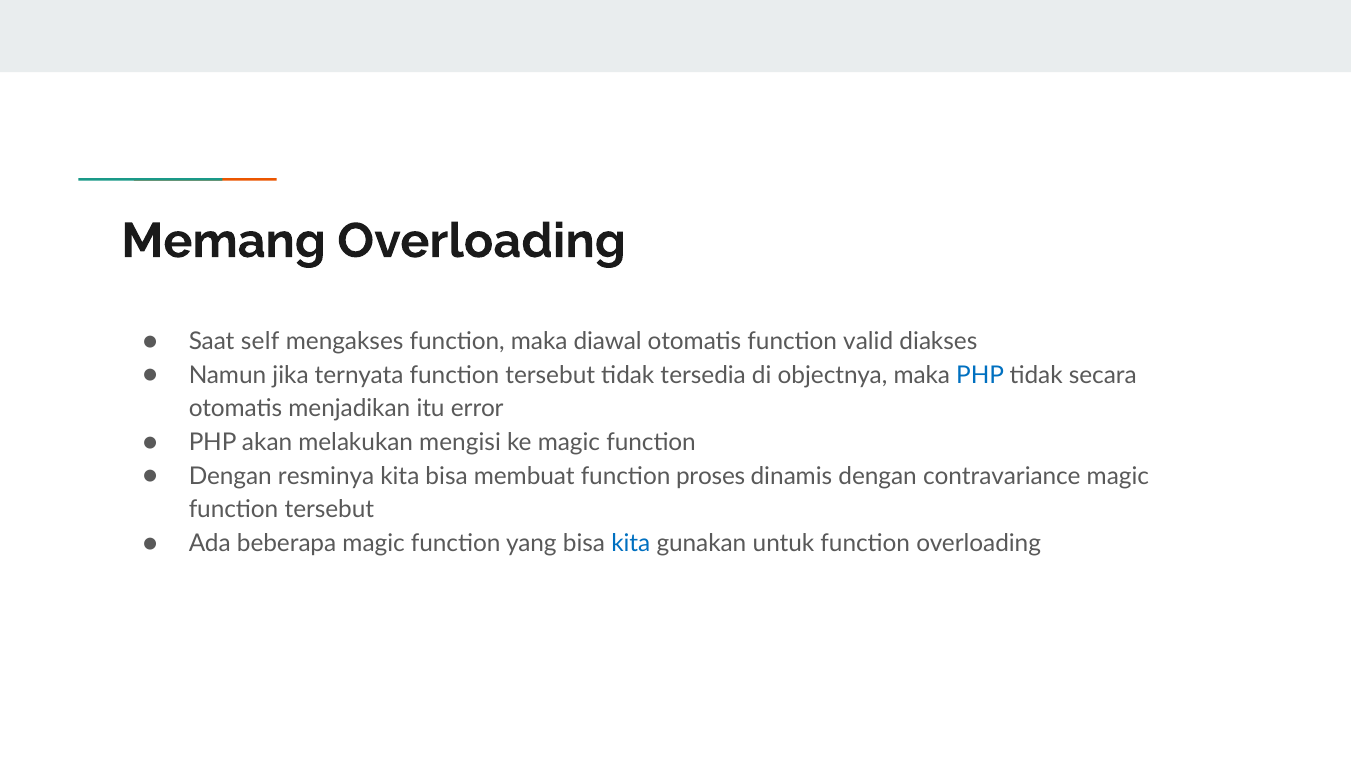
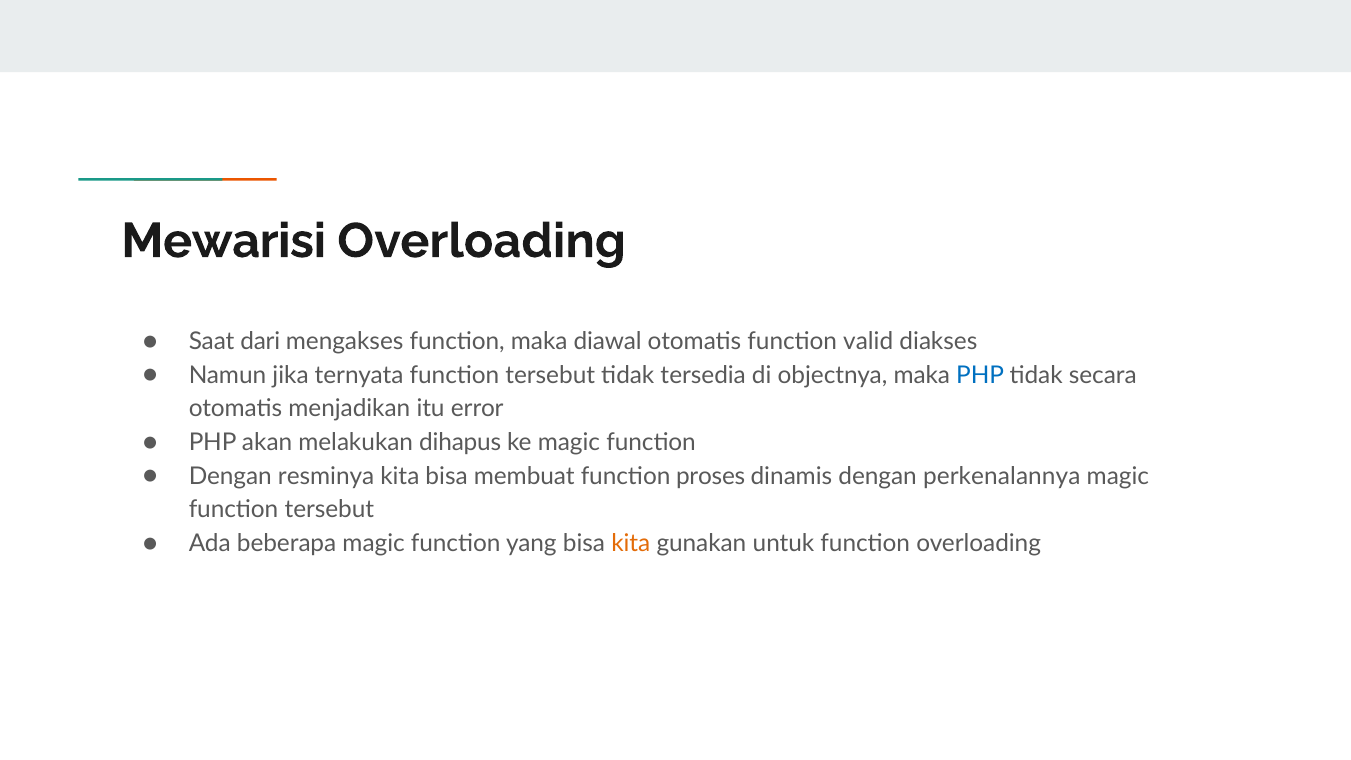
Memang: Memang -> Mewarisi
self: self -> dari
mengisi: mengisi -> dihapus
contravariance: contravariance -> perkenalannya
kita at (631, 543) colour: blue -> orange
